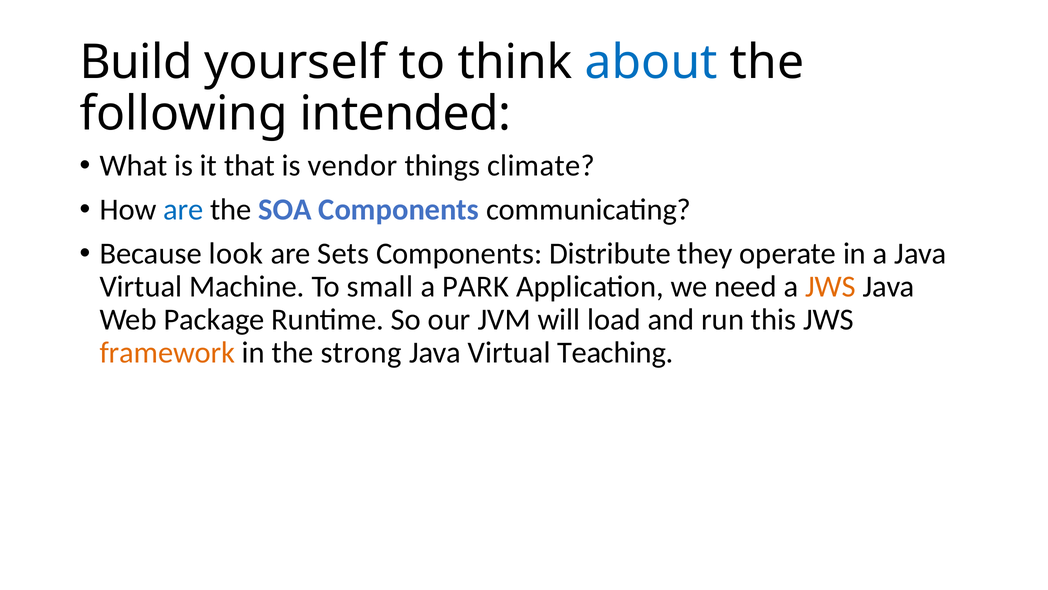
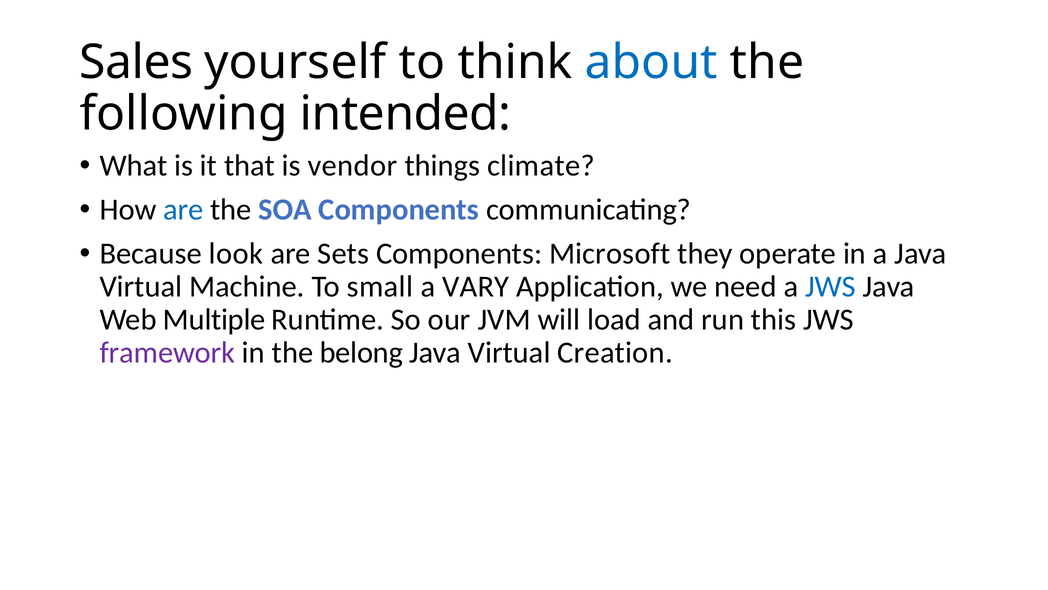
Build: Build -> Sales
Distribute: Distribute -> Microsoft
PARK: PARK -> VARY
JWS at (830, 286) colour: orange -> blue
Package: Package -> Multiple
framework colour: orange -> purple
strong: strong -> belong
Teaching: Teaching -> Creation
